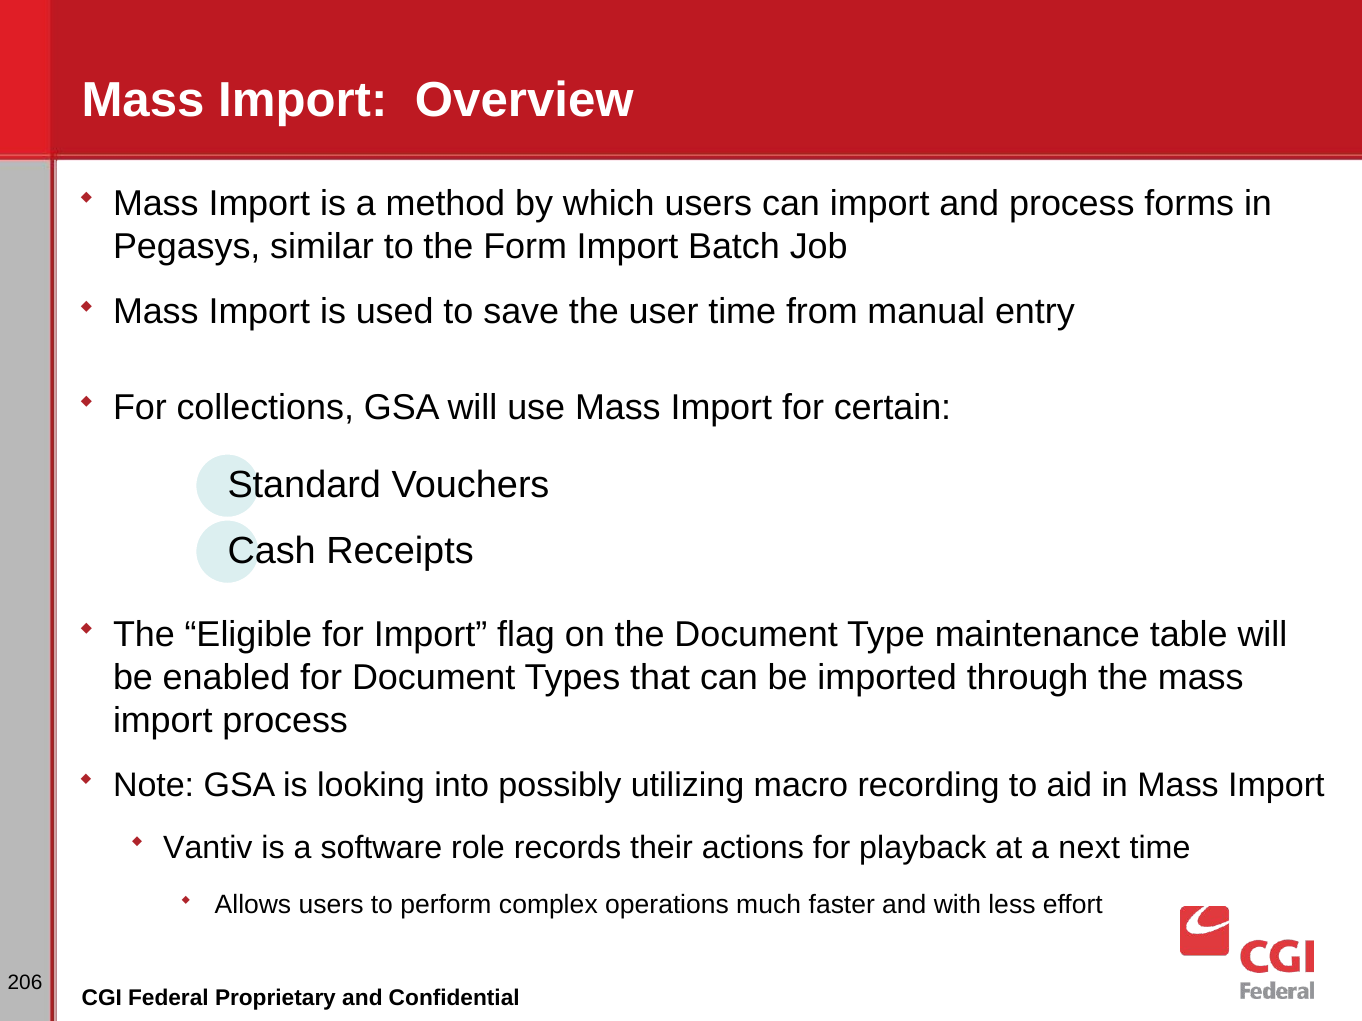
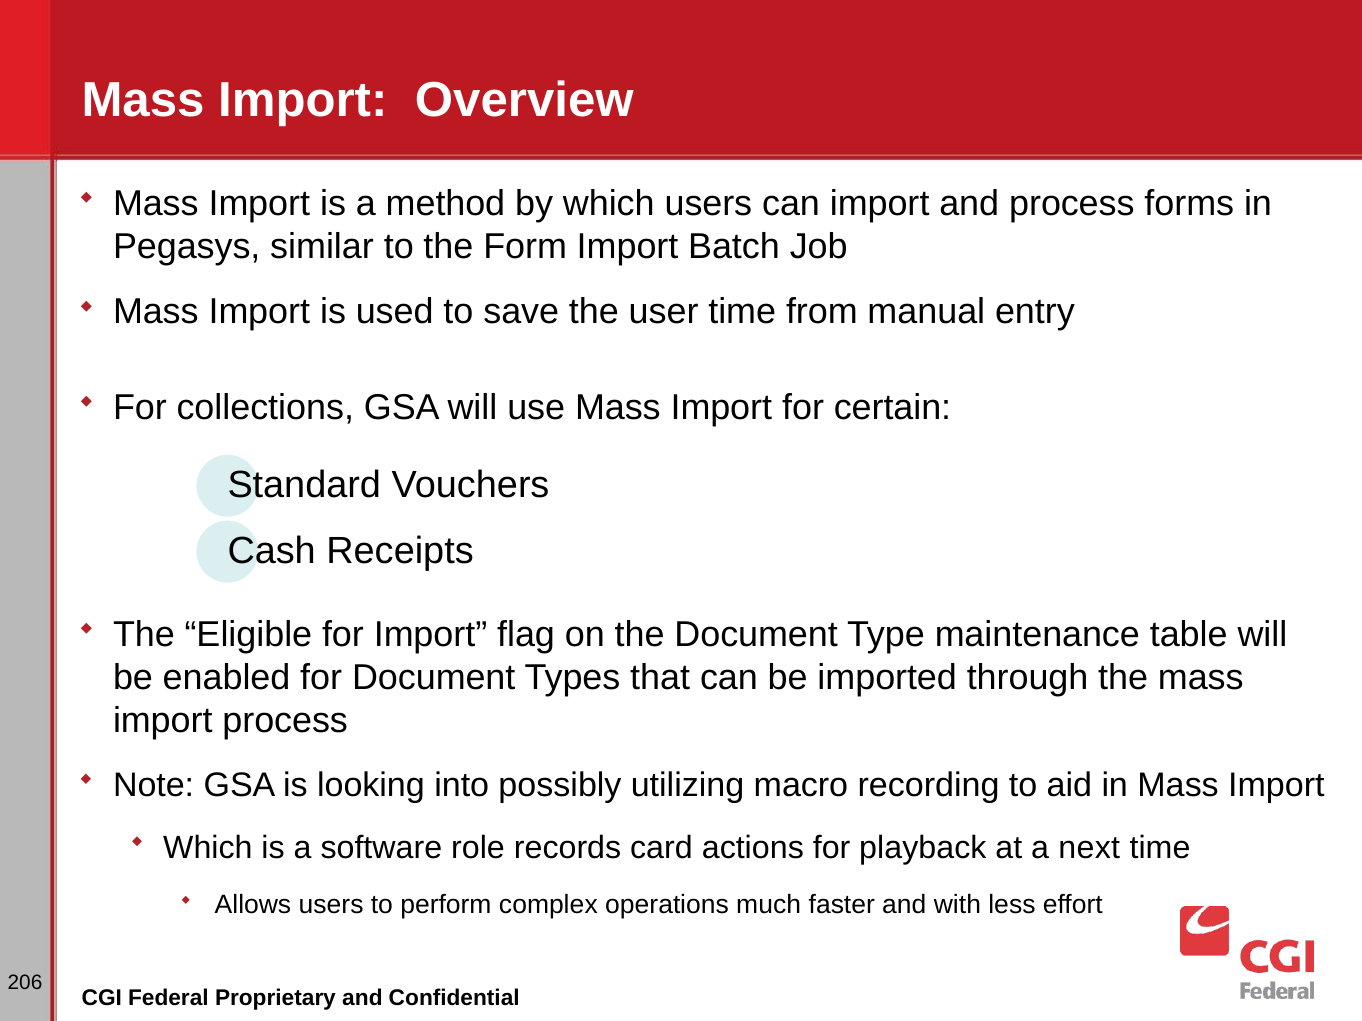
Vantiv at (208, 848): Vantiv -> Which
their: their -> card
